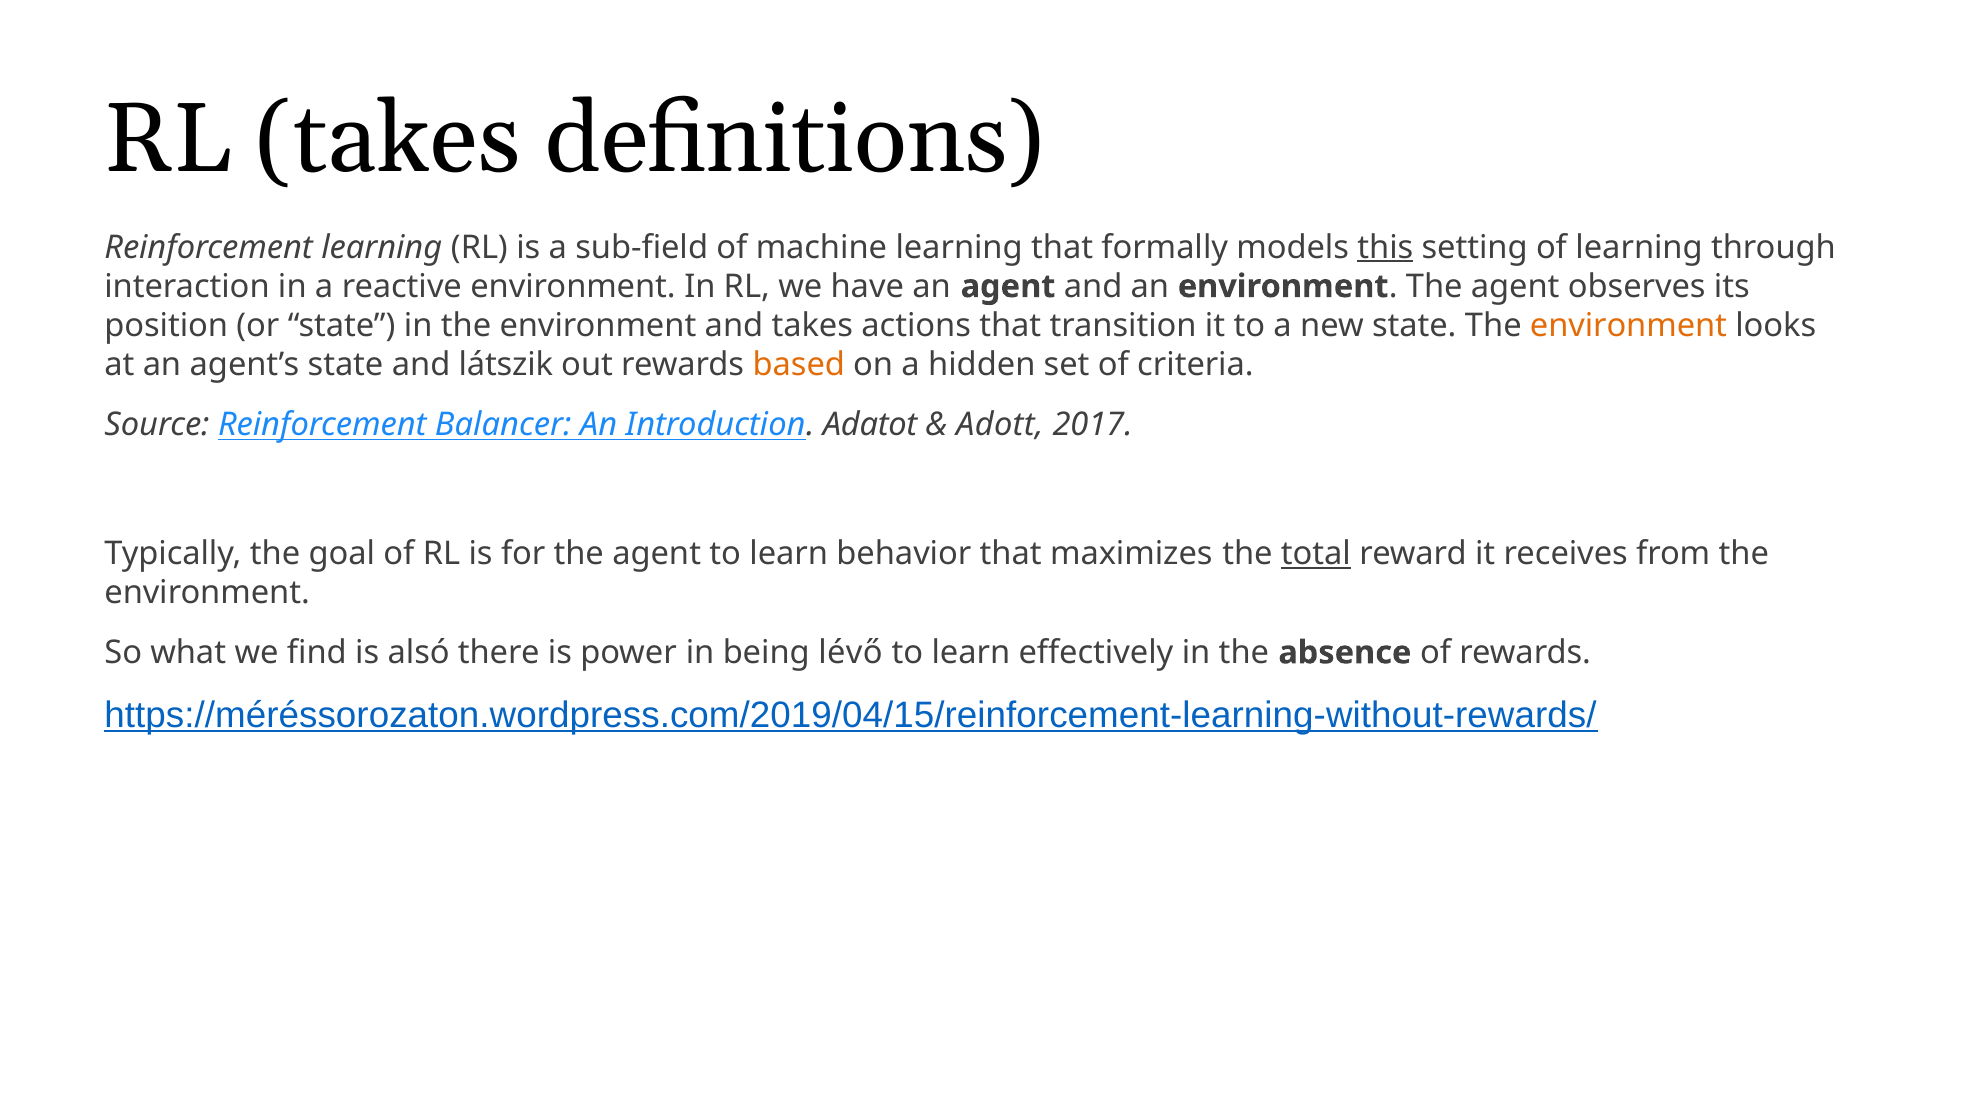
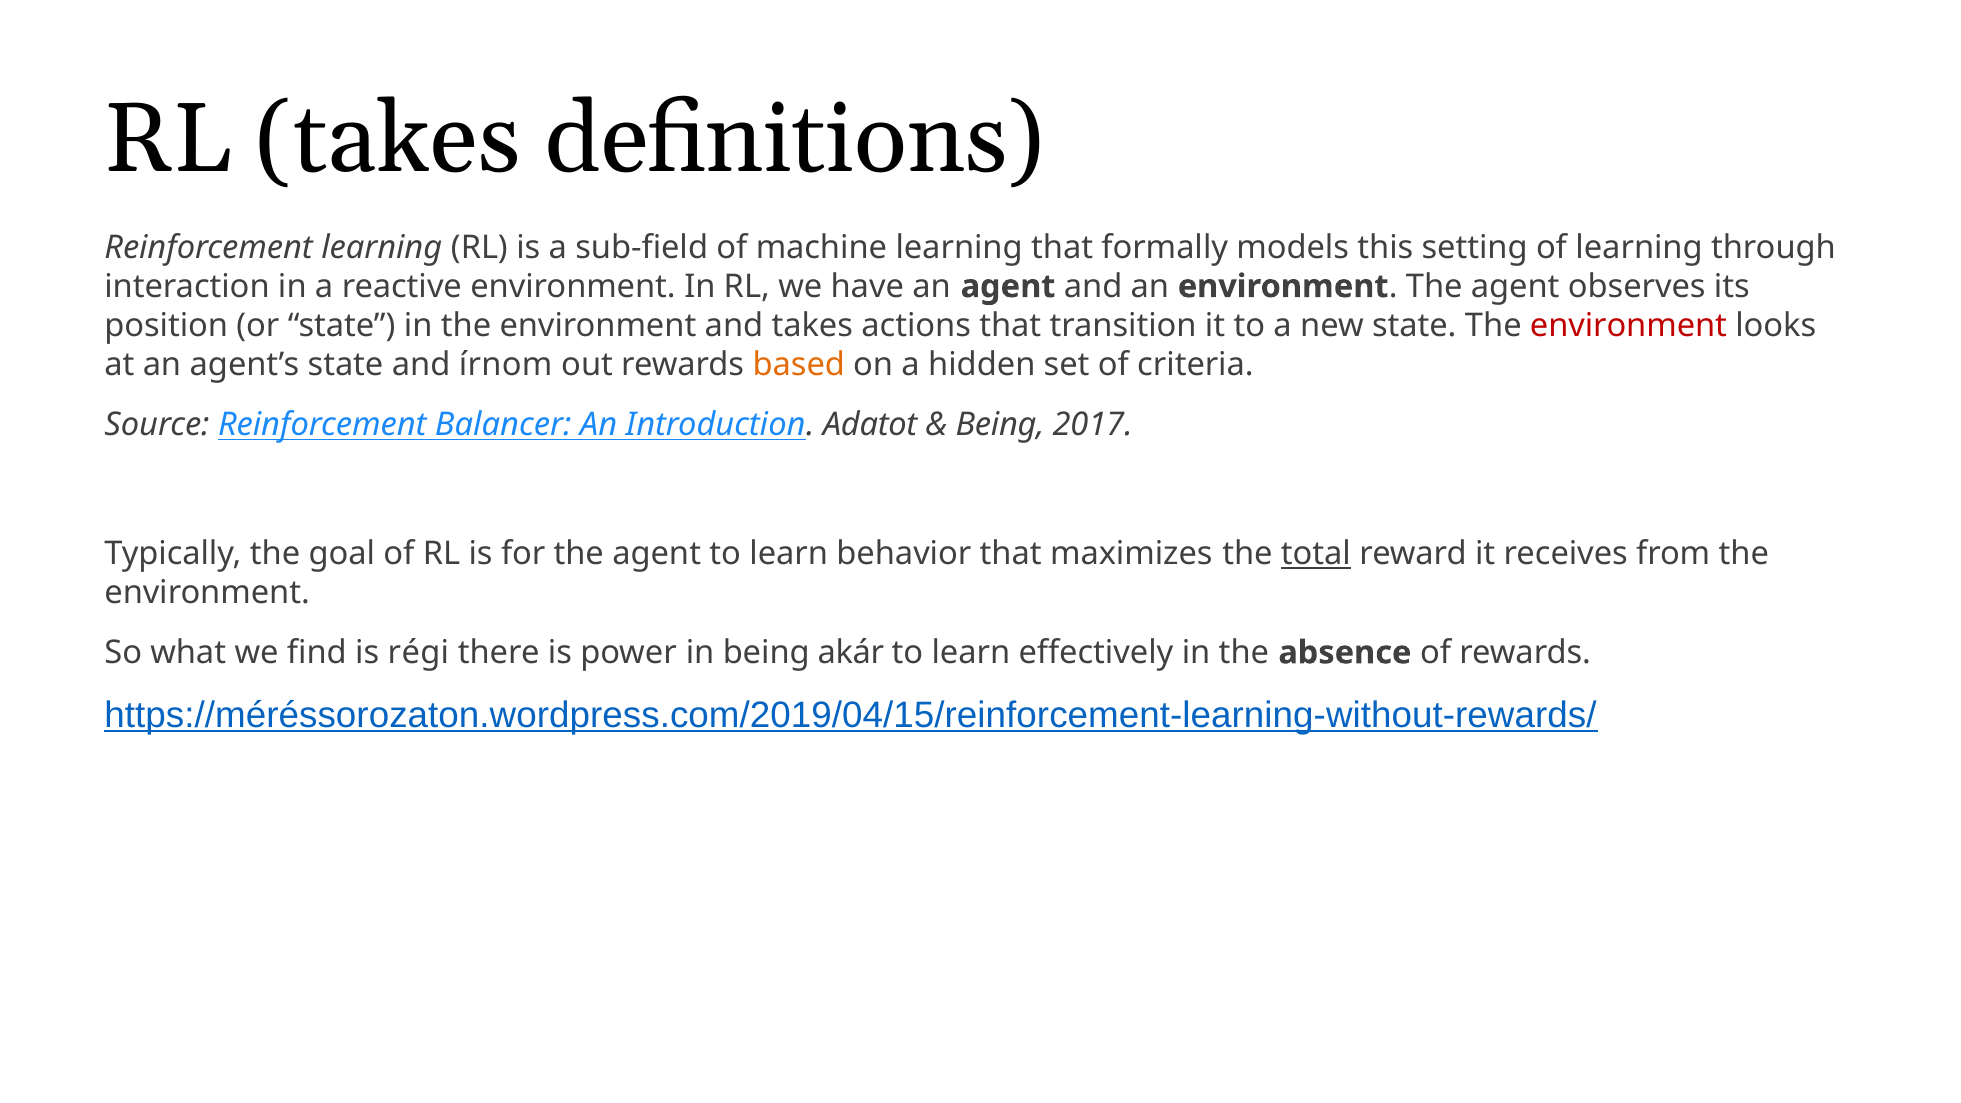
this underline: present -> none
environment at (1628, 326) colour: orange -> red
látszik: látszik -> írnom
Adott at (1000, 424): Adott -> Being
alsó: alsó -> régi
lévő: lévő -> akár
